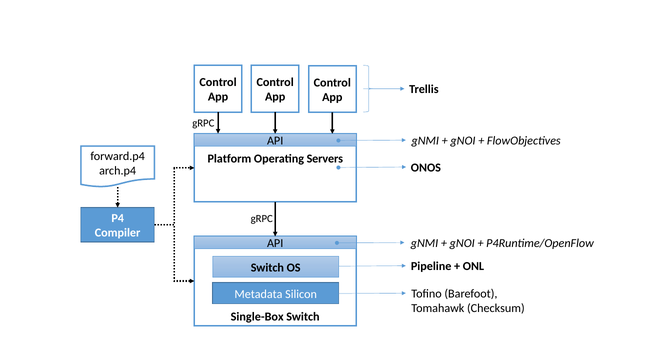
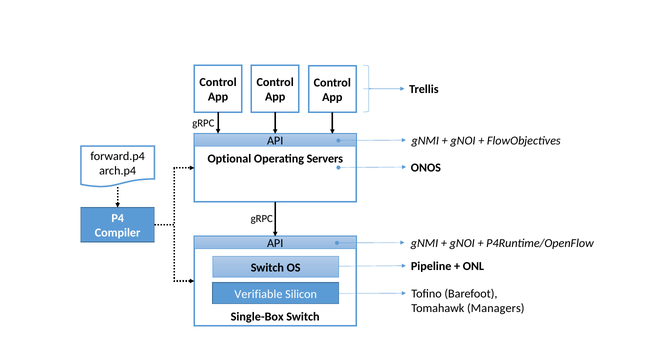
Platform: Platform -> Optional
Metadata: Metadata -> Verifiable
Checksum: Checksum -> Managers
